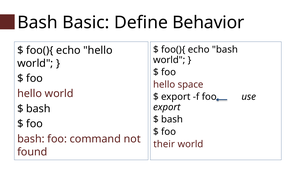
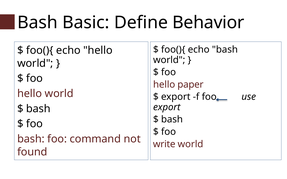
space: space -> paper
their: their -> write
